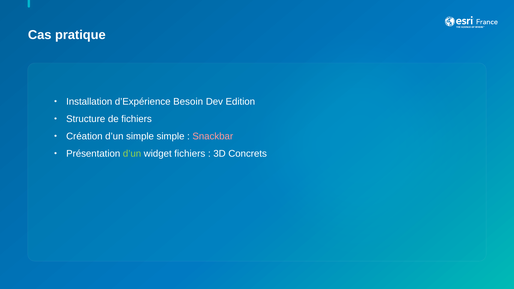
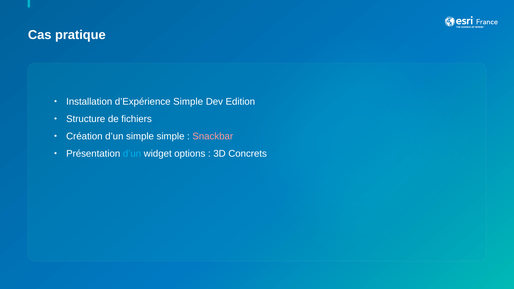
d’Expérience Besoin: Besoin -> Simple
d’un at (132, 154) colour: light green -> light blue
widget fichiers: fichiers -> options
